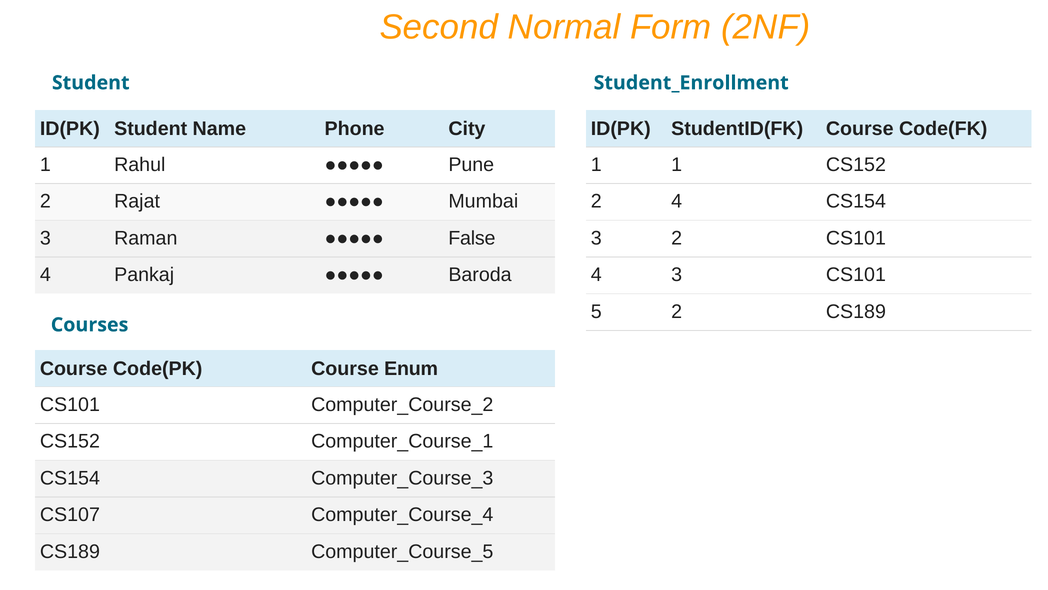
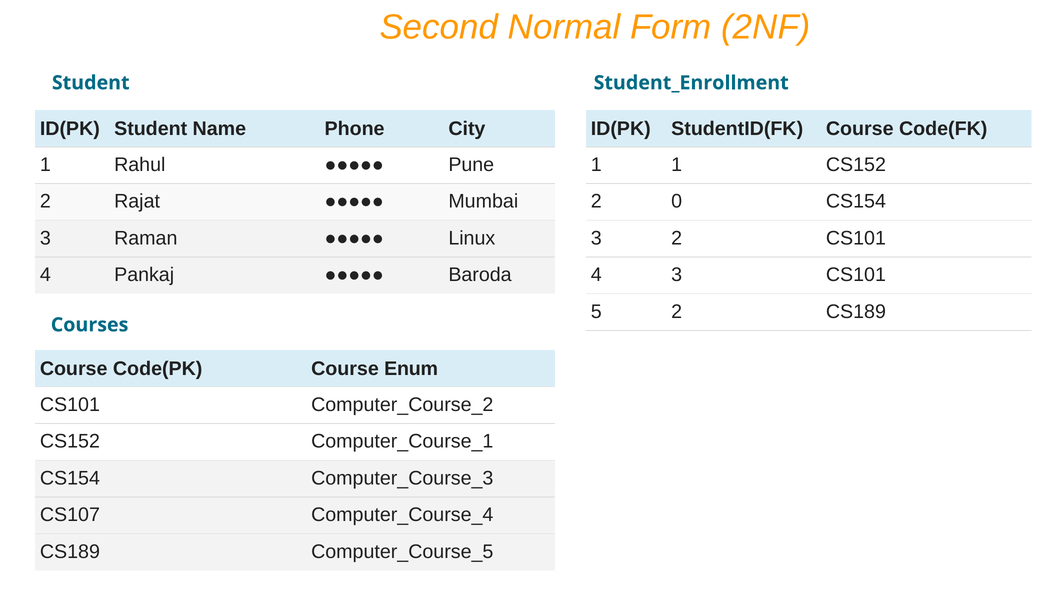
2 4: 4 -> 0
False: False -> Linux
